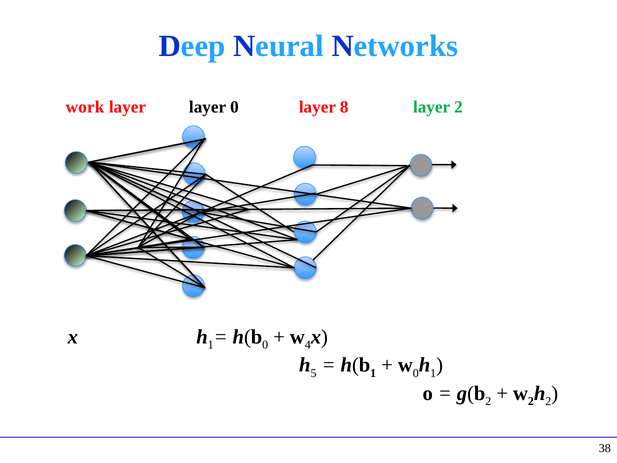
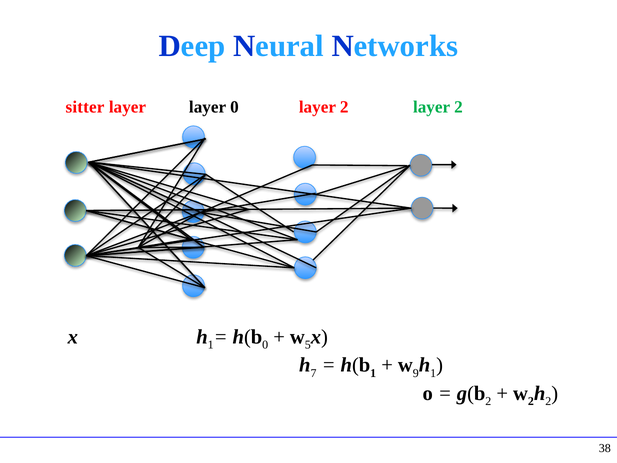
work: work -> sitter
0 layer 8: 8 -> 2
4: 4 -> 5
5: 5 -> 7
0 at (416, 373): 0 -> 9
